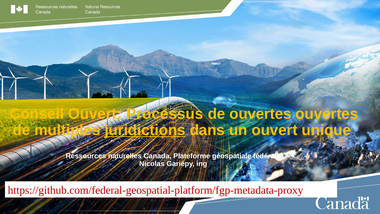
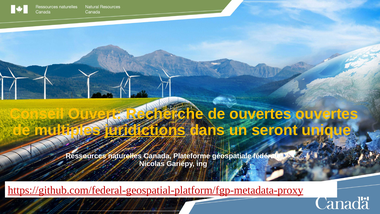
Processus: Processus -> Recherche
un ouvert: ouvert -> seront
https://github.com/federal-geospatial-platform/fgp-metadata-proxy underline: none -> present
